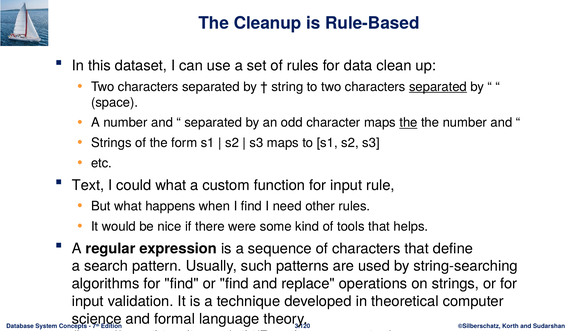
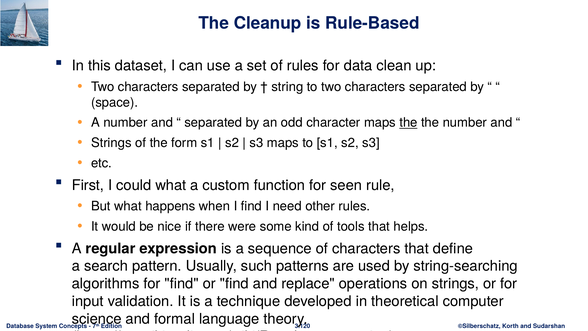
separated at (438, 87) underline: present -> none
Text: Text -> First
function for input: input -> seen
